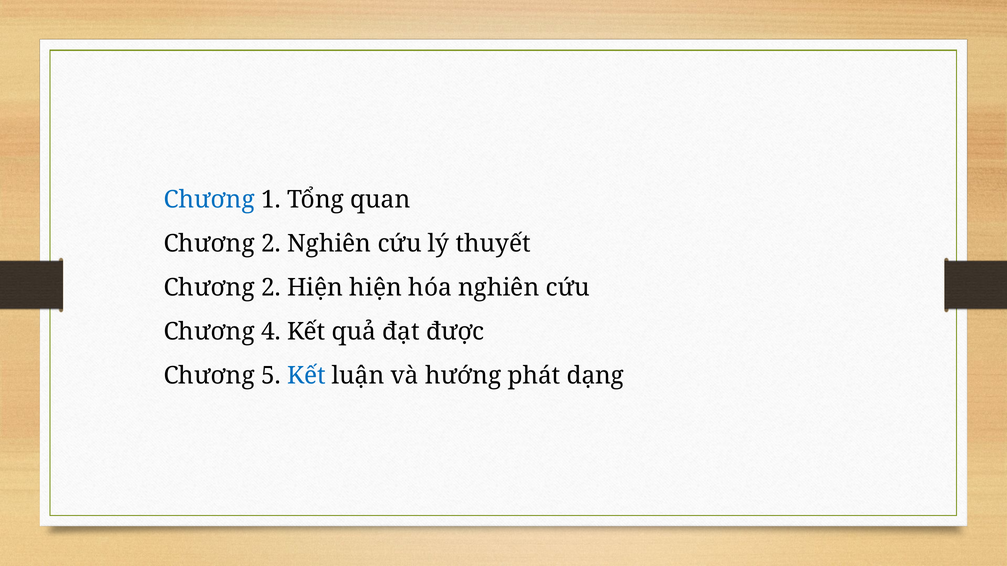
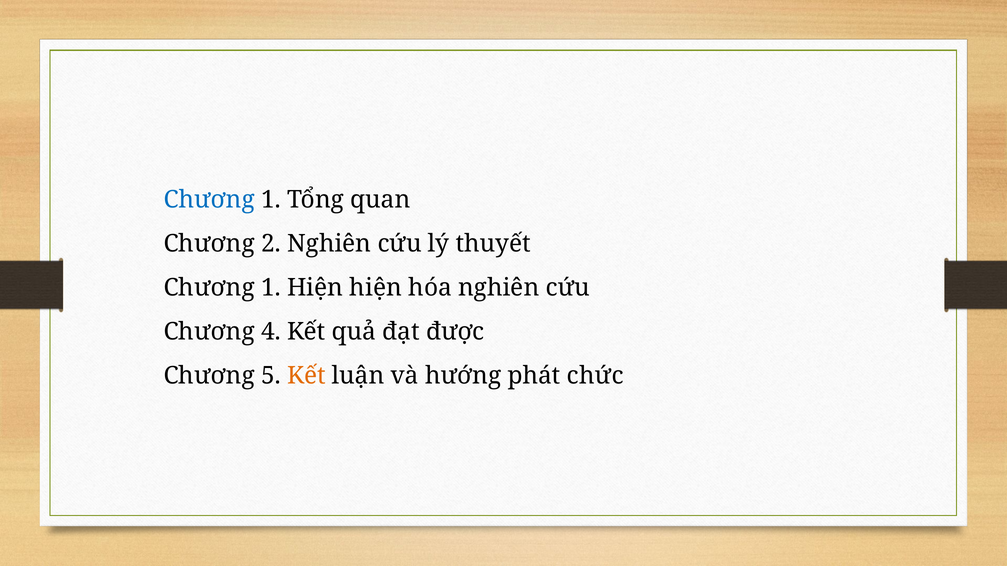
2 at (271, 288): 2 -> 1
Kết at (306, 376) colour: blue -> orange
dạng: dạng -> chức
